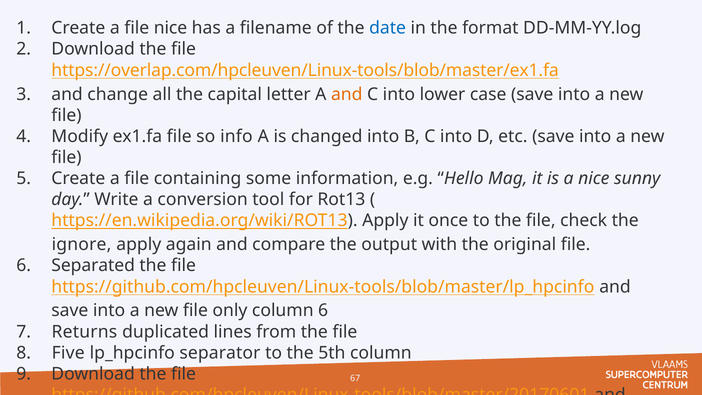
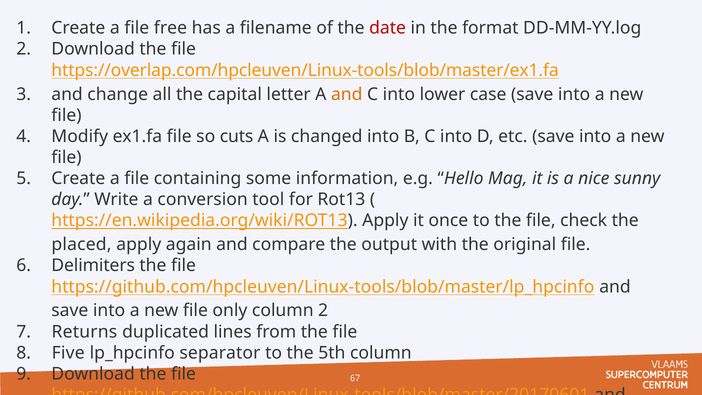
file nice: nice -> free
date colour: blue -> red
info: info -> cuts
ignore: ignore -> placed
Separated: Separated -> Delimiters
column 6: 6 -> 2
